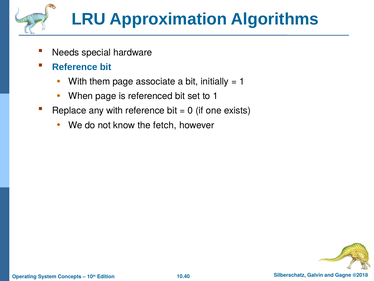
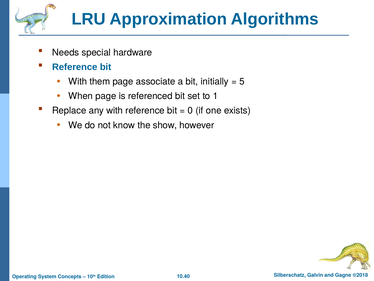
1 at (242, 81): 1 -> 5
fetch: fetch -> show
